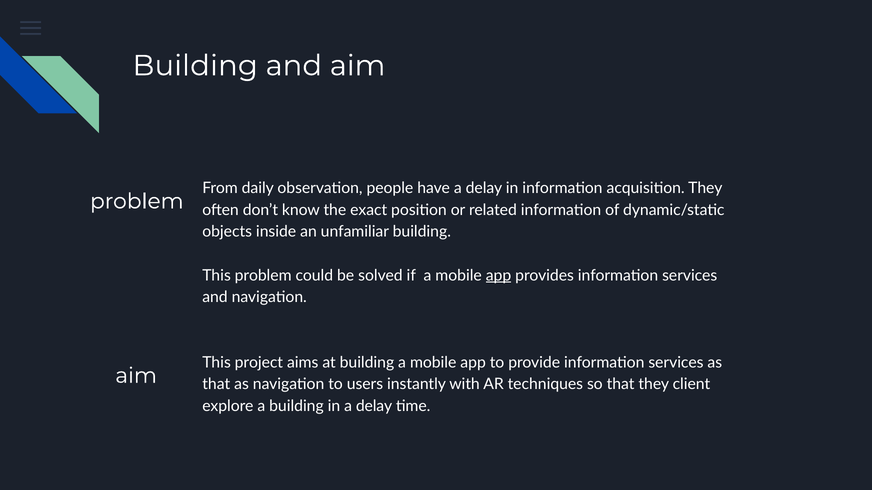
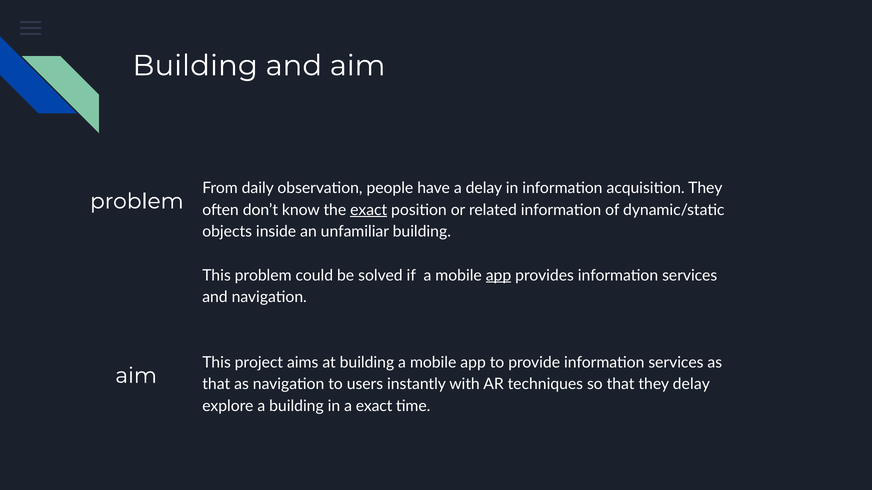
exact at (369, 210) underline: none -> present
they client: client -> delay
in a delay: delay -> exact
